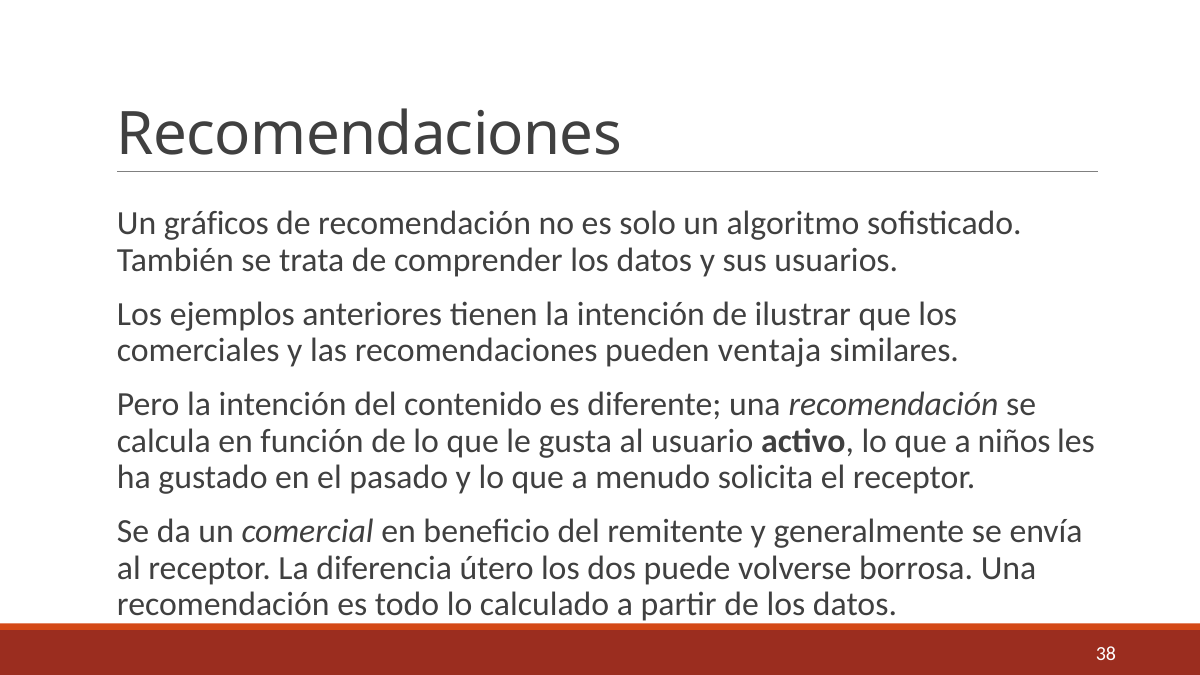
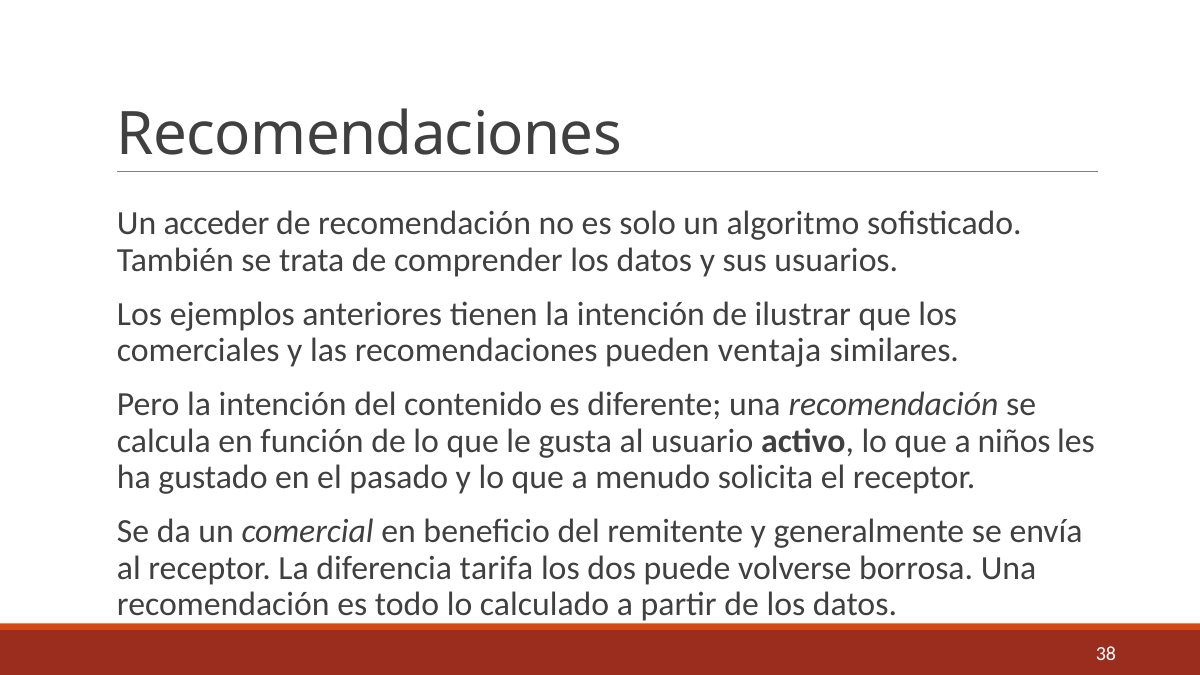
gráficos: gráficos -> acceder
útero: útero -> tarifa
